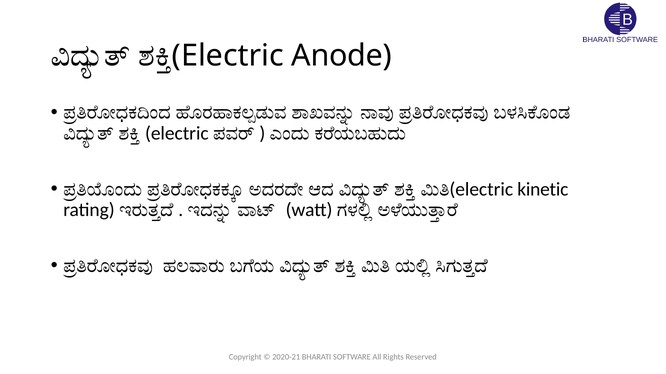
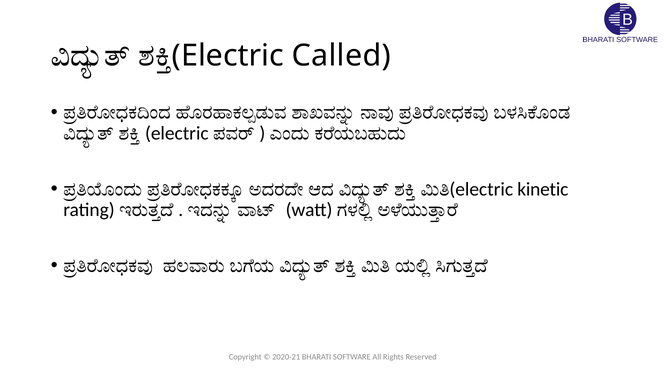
Anode: Anode -> Called
